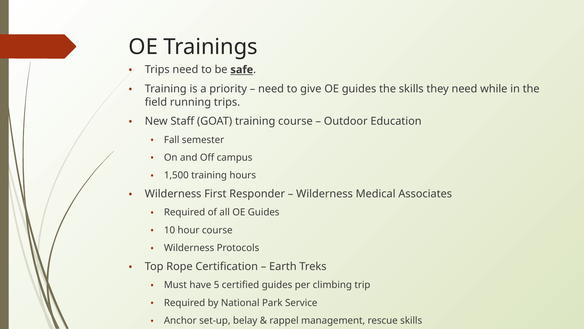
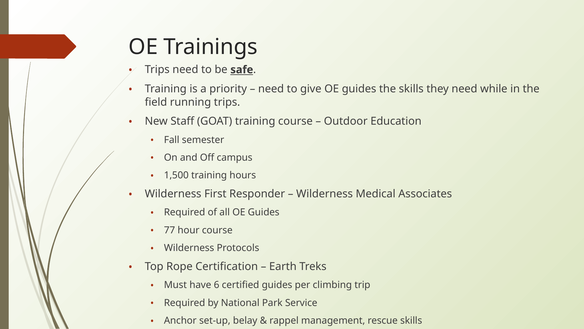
10: 10 -> 77
5: 5 -> 6
